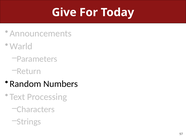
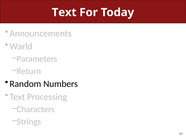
Give at (64, 12): Give -> Text
